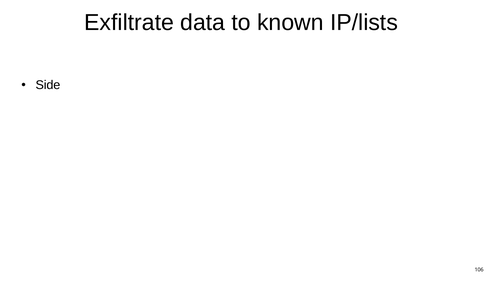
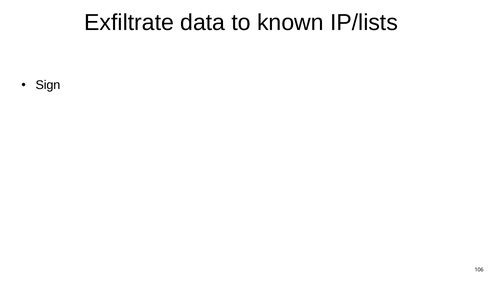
Side: Side -> Sign
